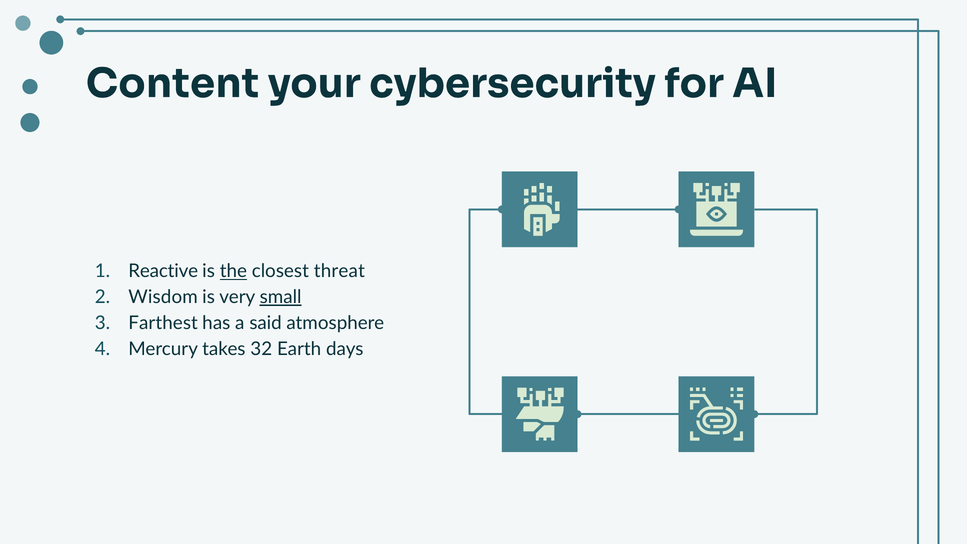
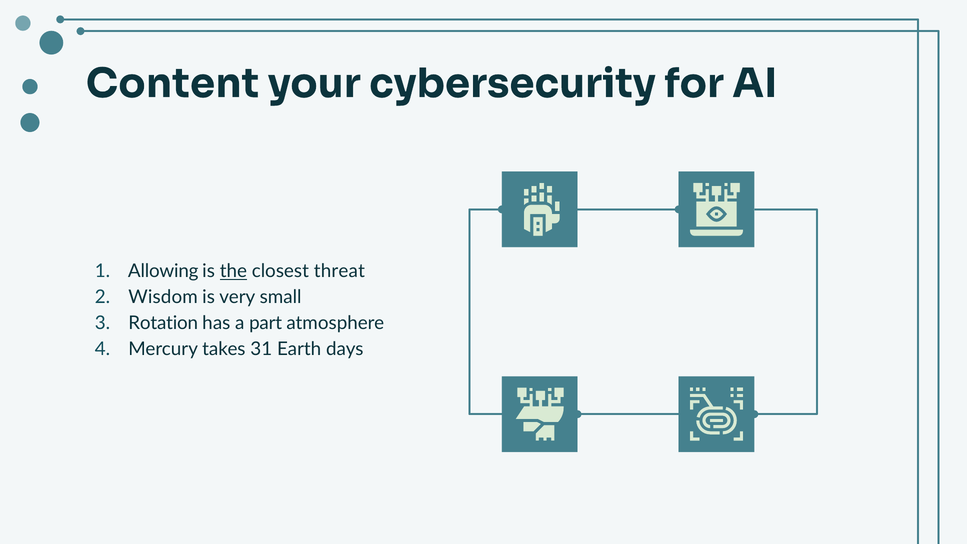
Reactive: Reactive -> Allowing
small underline: present -> none
Farthest: Farthest -> Rotation
said: said -> part
32: 32 -> 31
